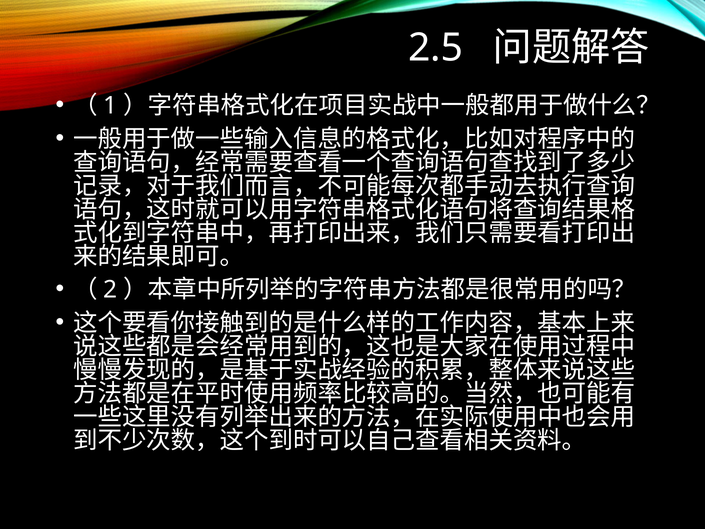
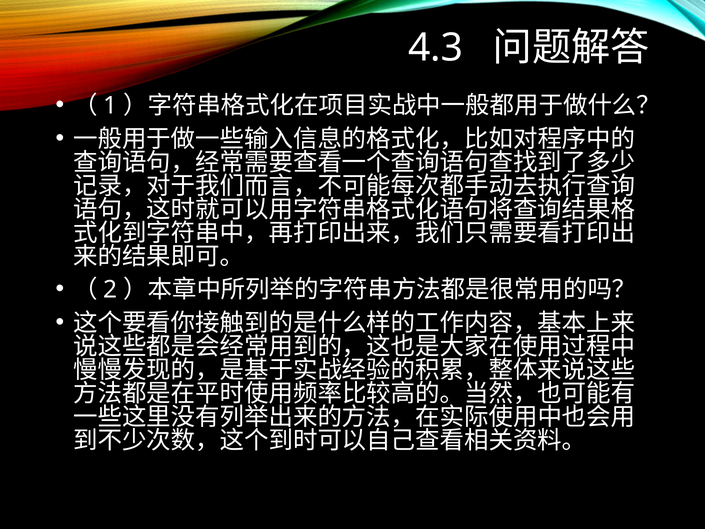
2.5: 2.5 -> 4.3
